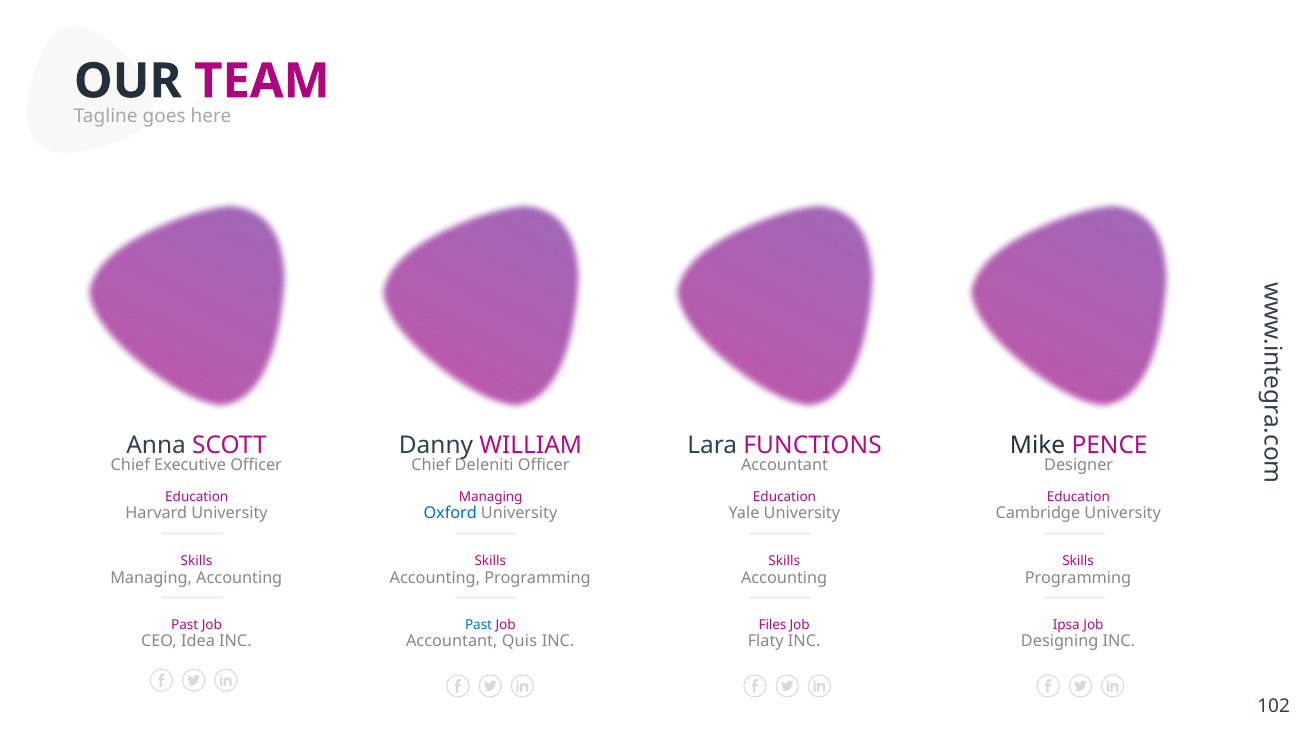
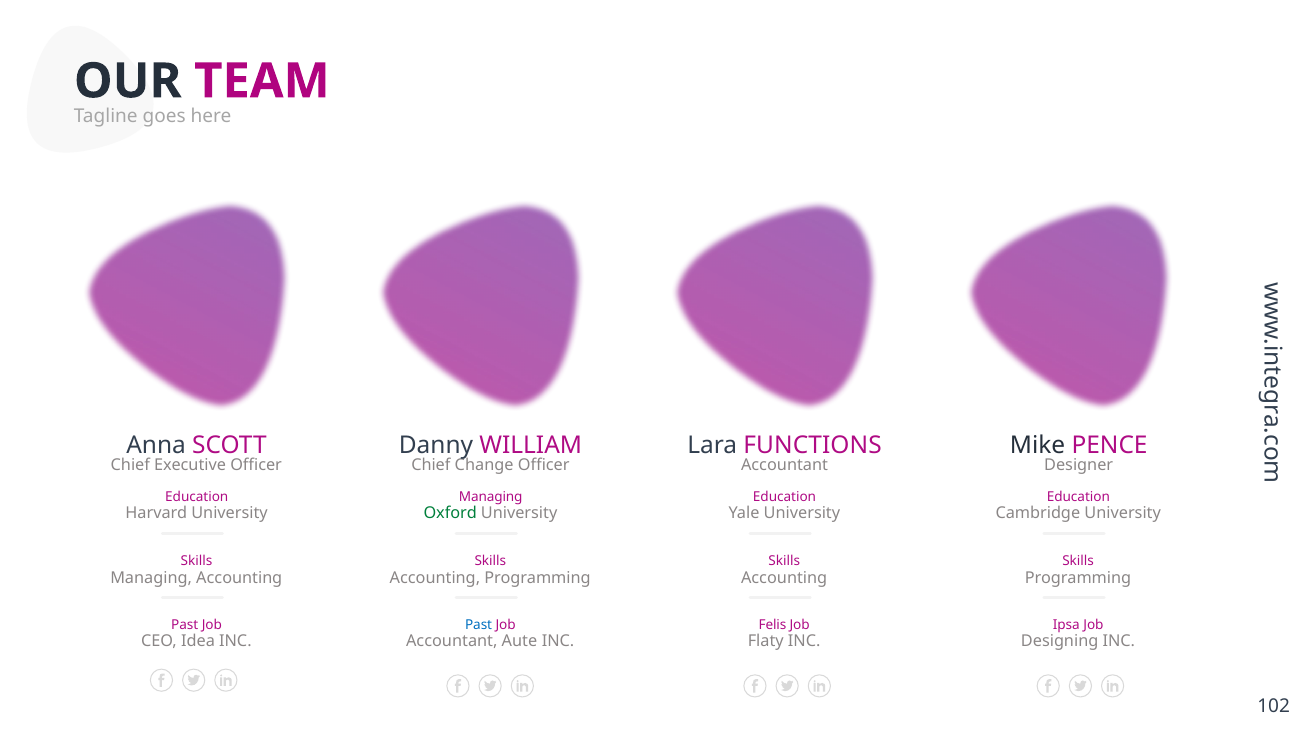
Deleniti: Deleniti -> Change
Oxford colour: blue -> green
Files: Files -> Felis
Quis: Quis -> Aute
